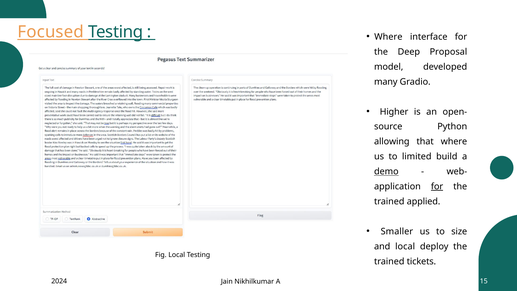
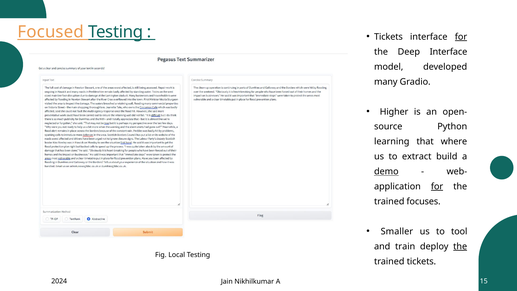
Where at (388, 37): Where -> Tickets
for at (461, 37) underline: none -> present
Deep Proposal: Proposal -> Interface
allowing: allowing -> learning
limited: limited -> extract
applied: applied -> focuses
size: size -> tool
and local: local -> train
the at (460, 246) underline: none -> present
